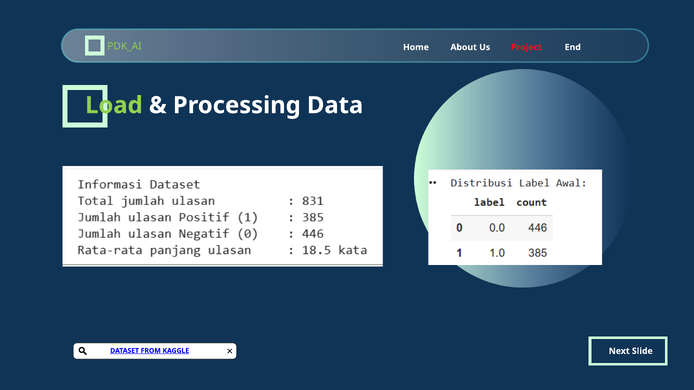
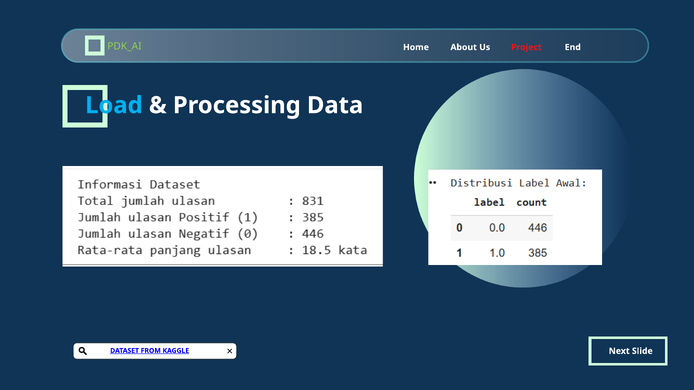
Load colour: light green -> light blue
